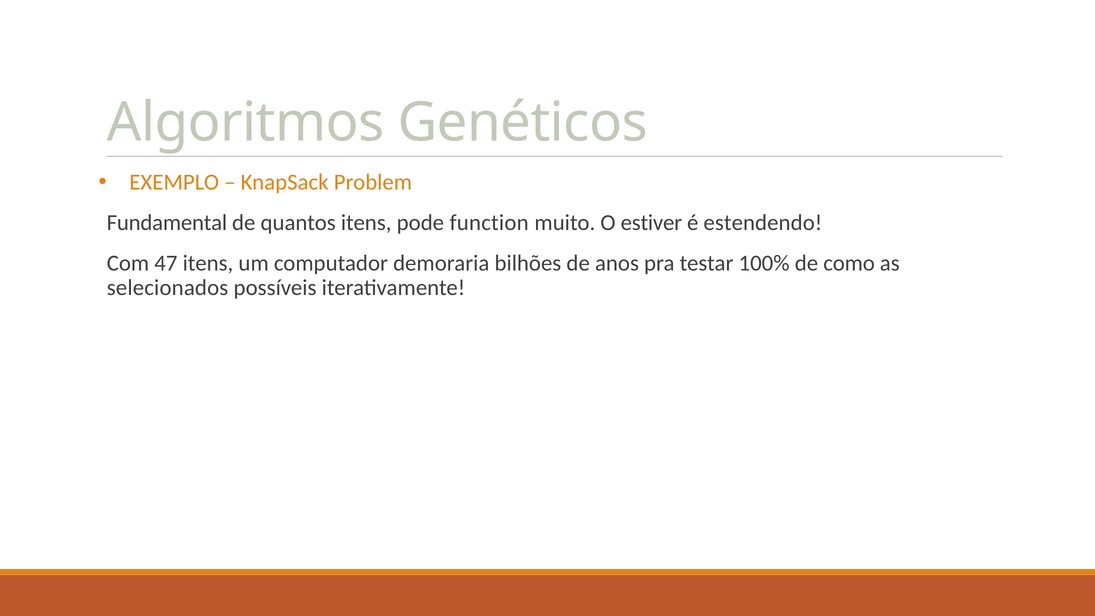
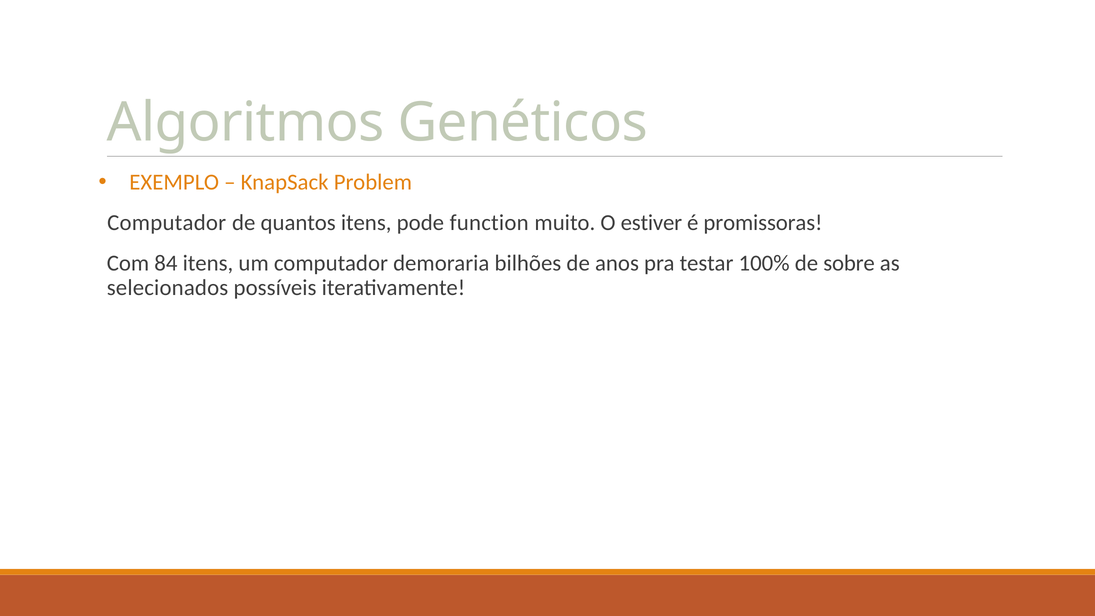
Fundamental at (167, 223): Fundamental -> Computador
estendendo: estendendo -> promissoras
47: 47 -> 84
como: como -> sobre
